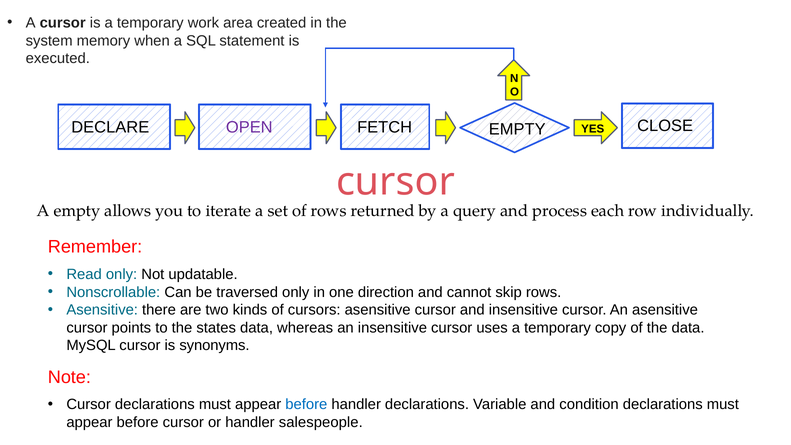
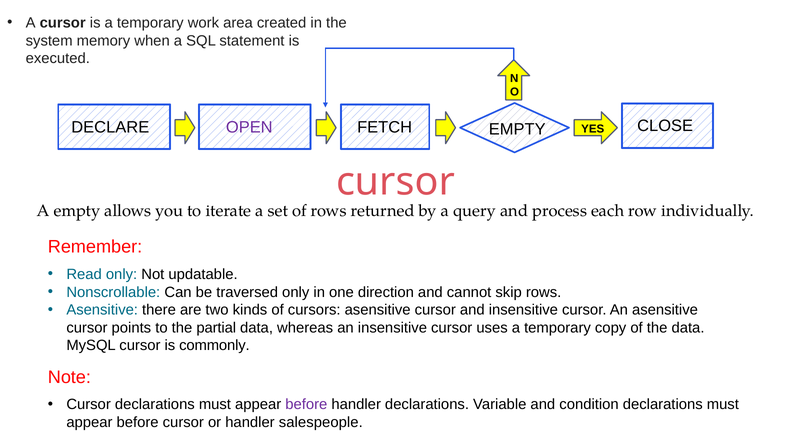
states: states -> partial
synonyms: synonyms -> commonly
before at (306, 404) colour: blue -> purple
